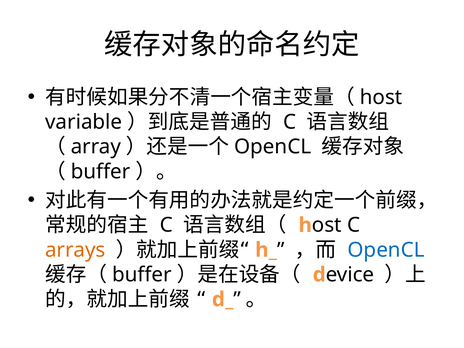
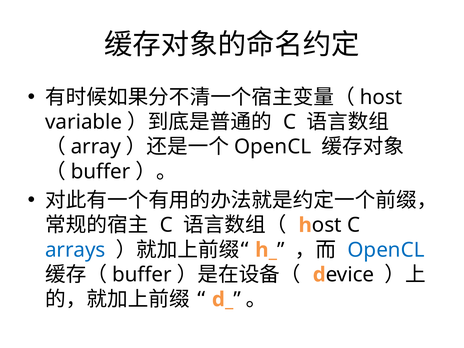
arrays colour: orange -> blue
